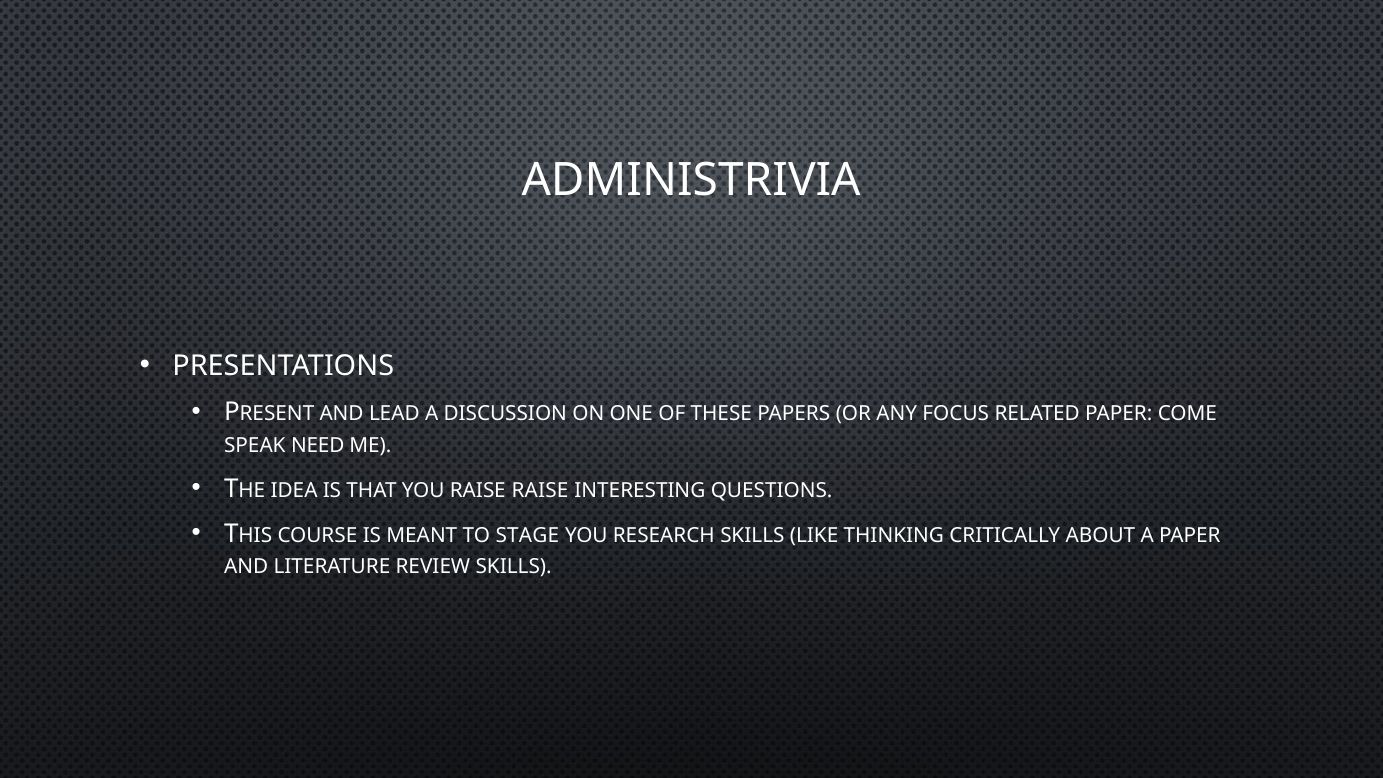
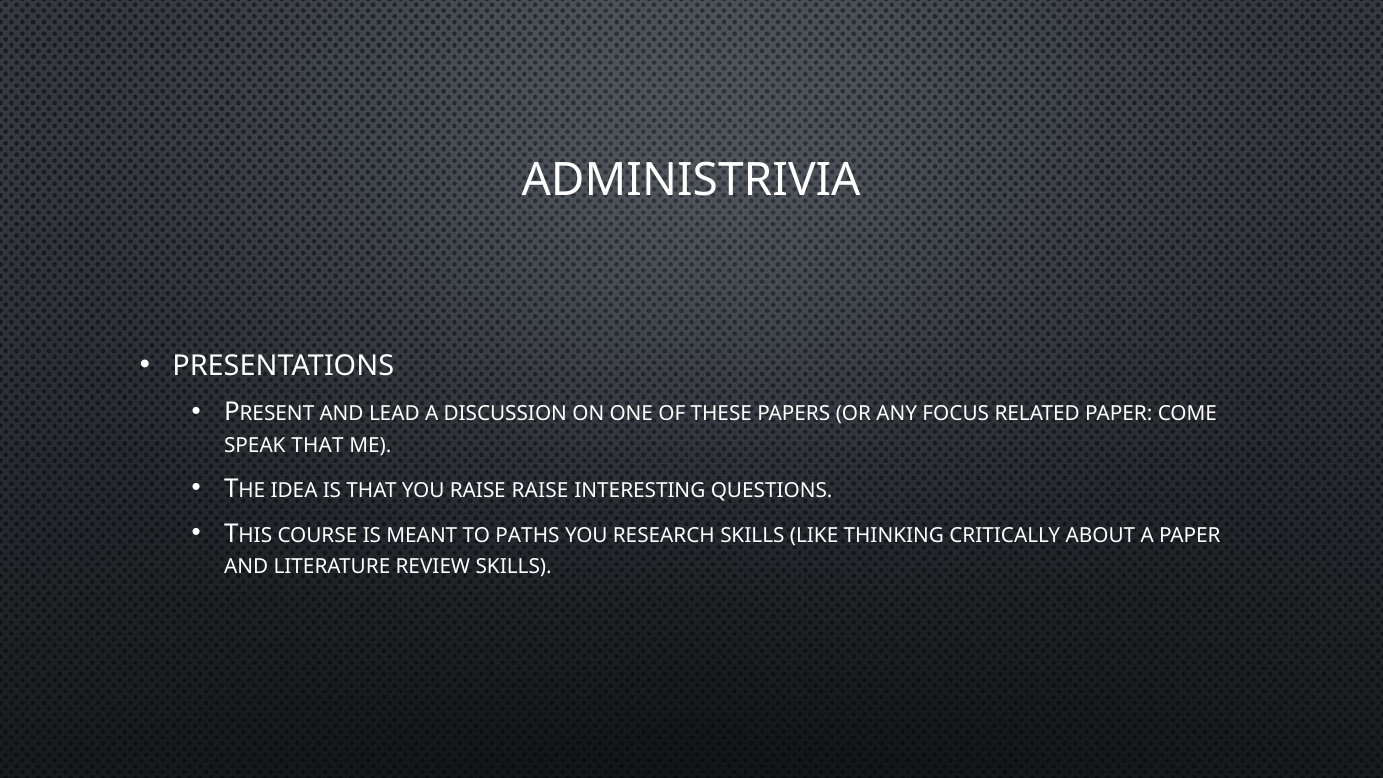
SPEAK NEED: NEED -> THAT
STAGE: STAGE -> PATHS
